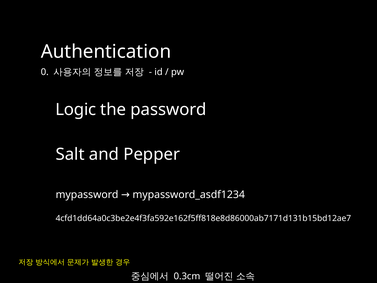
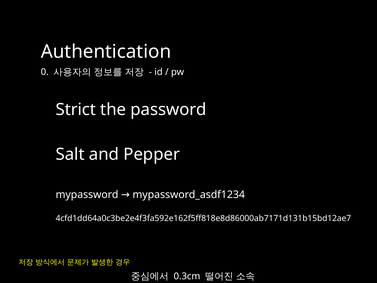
Logic: Logic -> Strict
